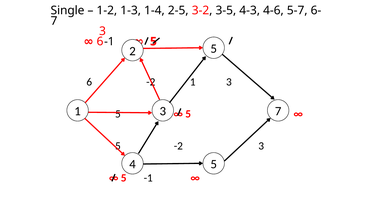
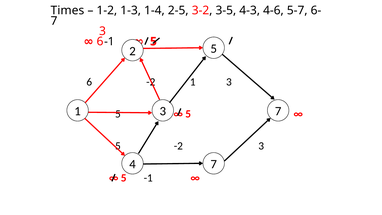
Single: Single -> Times
4 5: 5 -> 7
